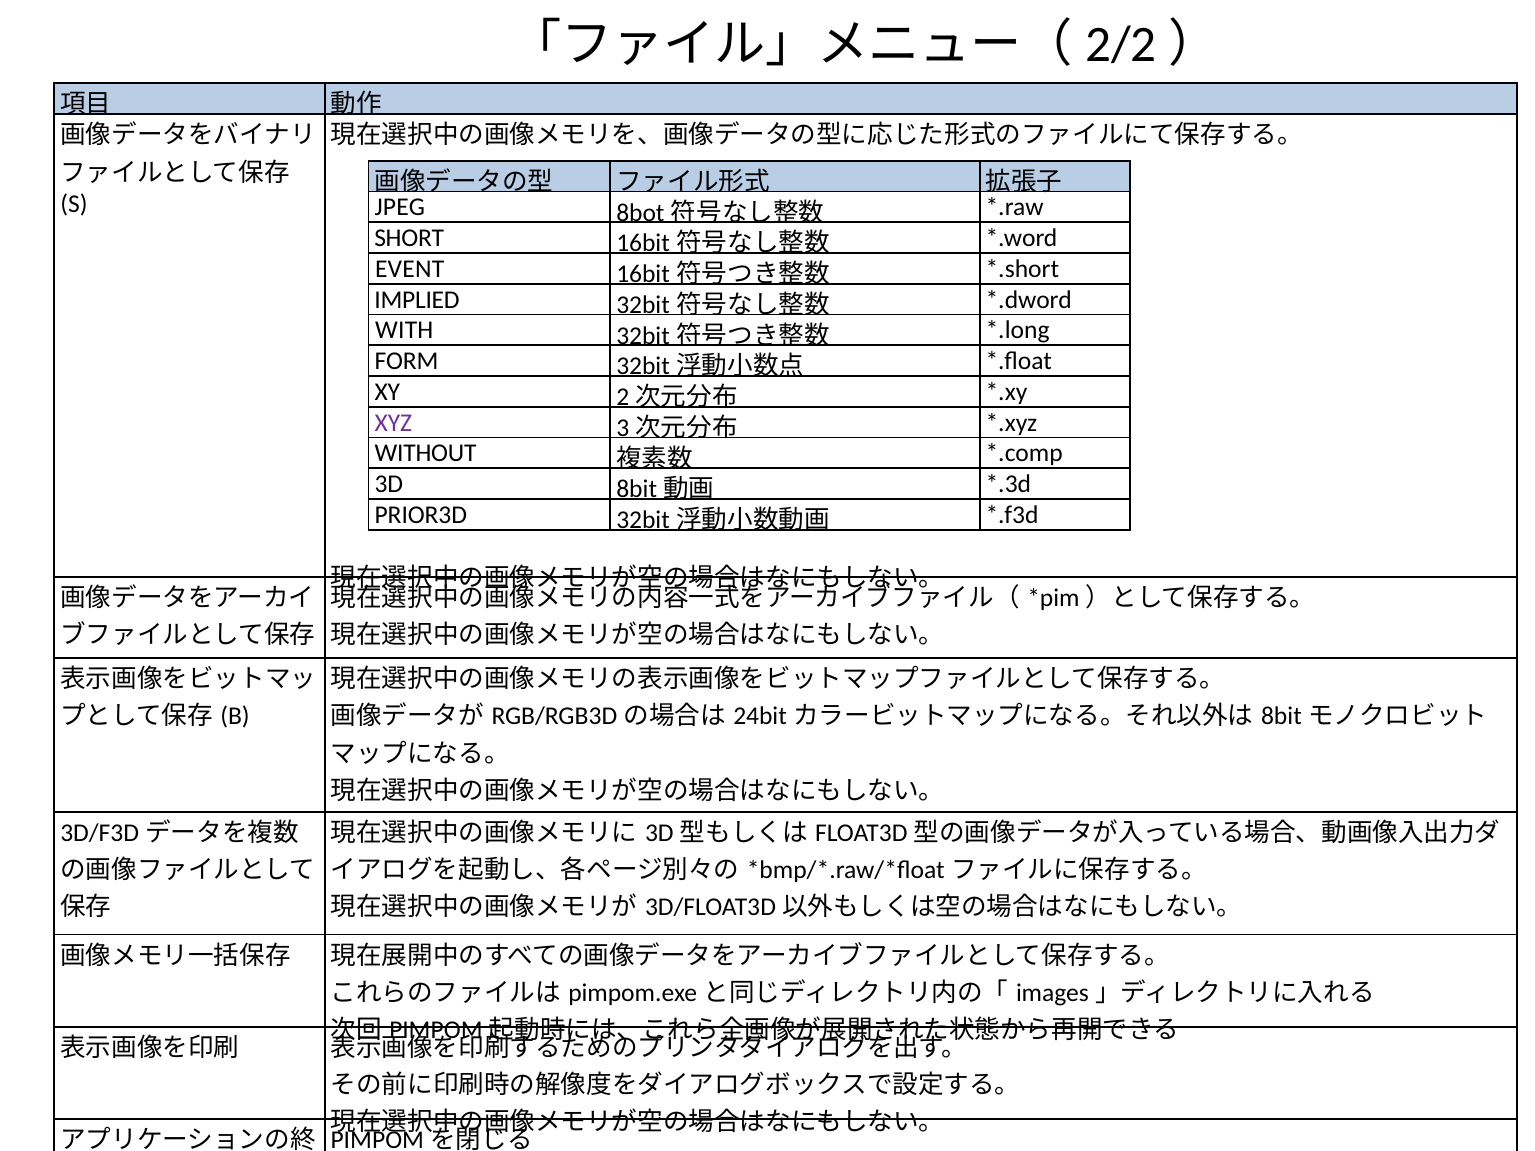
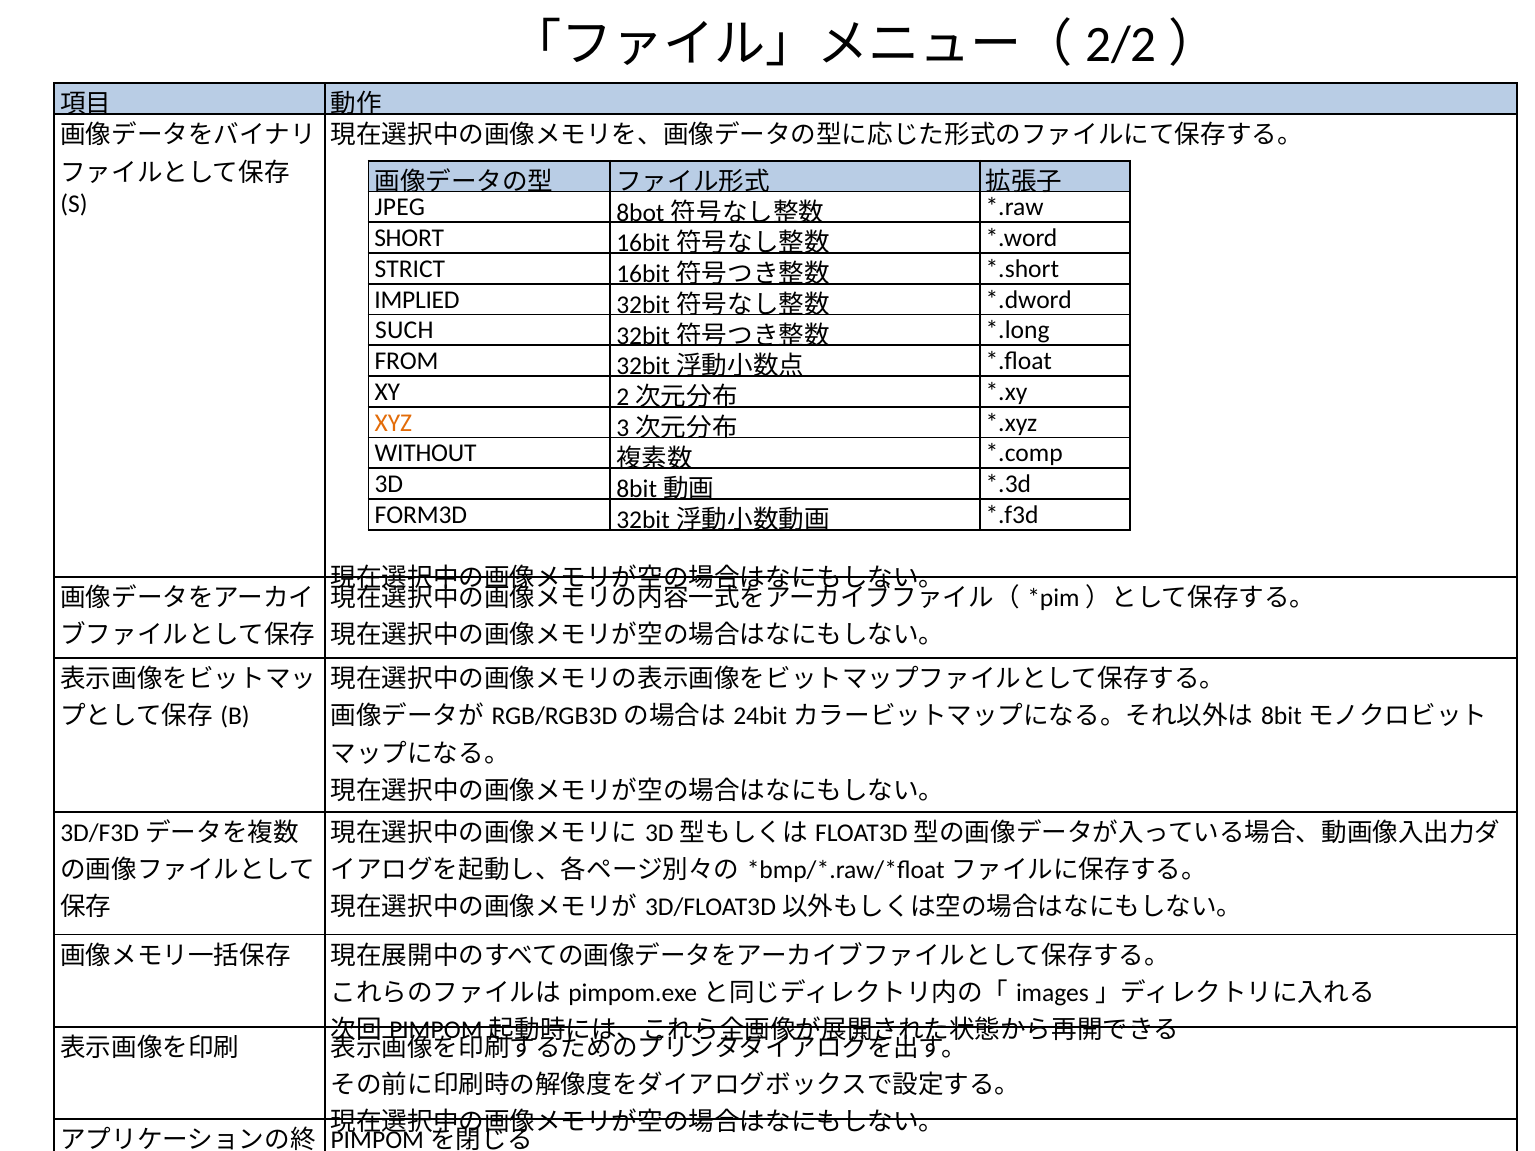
EVENT: EVENT -> STRICT
WITH: WITH -> SUCH
FORM: FORM -> FROM
XYZ colour: purple -> orange
PRIOR3D: PRIOR3D -> FORM3D
